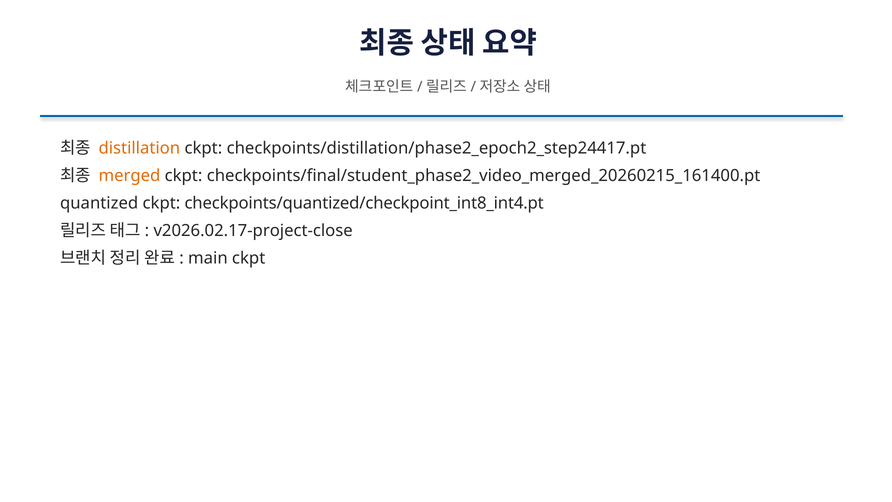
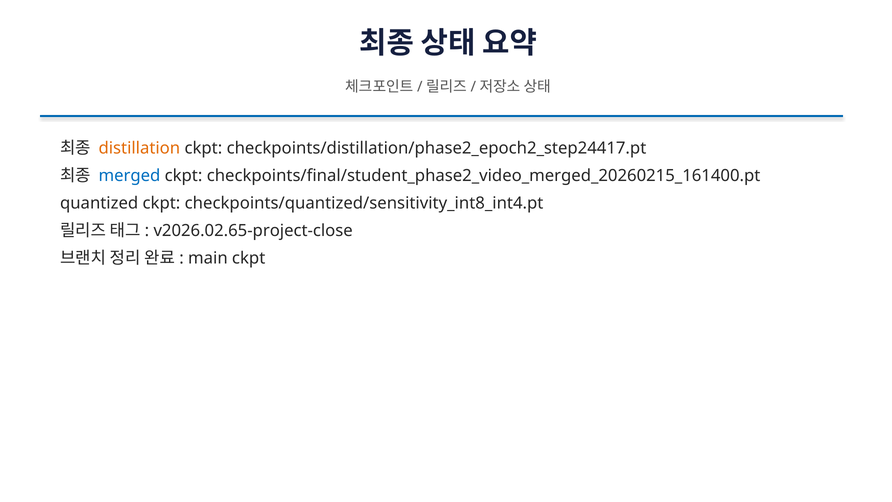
merged colour: orange -> blue
checkpoints/quantized/checkpoint_int8_int4.pt: checkpoints/quantized/checkpoint_int8_int4.pt -> checkpoints/quantized/sensitivity_int8_int4.pt
v2026.02.17-project-close: v2026.02.17-project-close -> v2026.02.65-project-close
